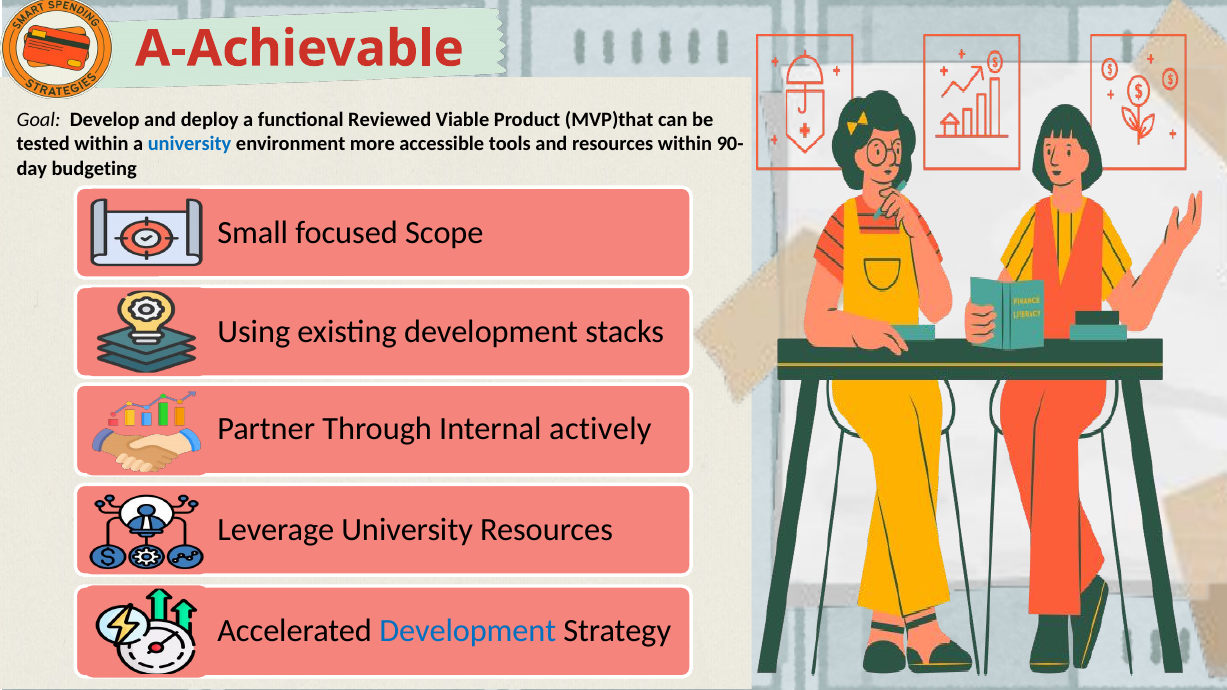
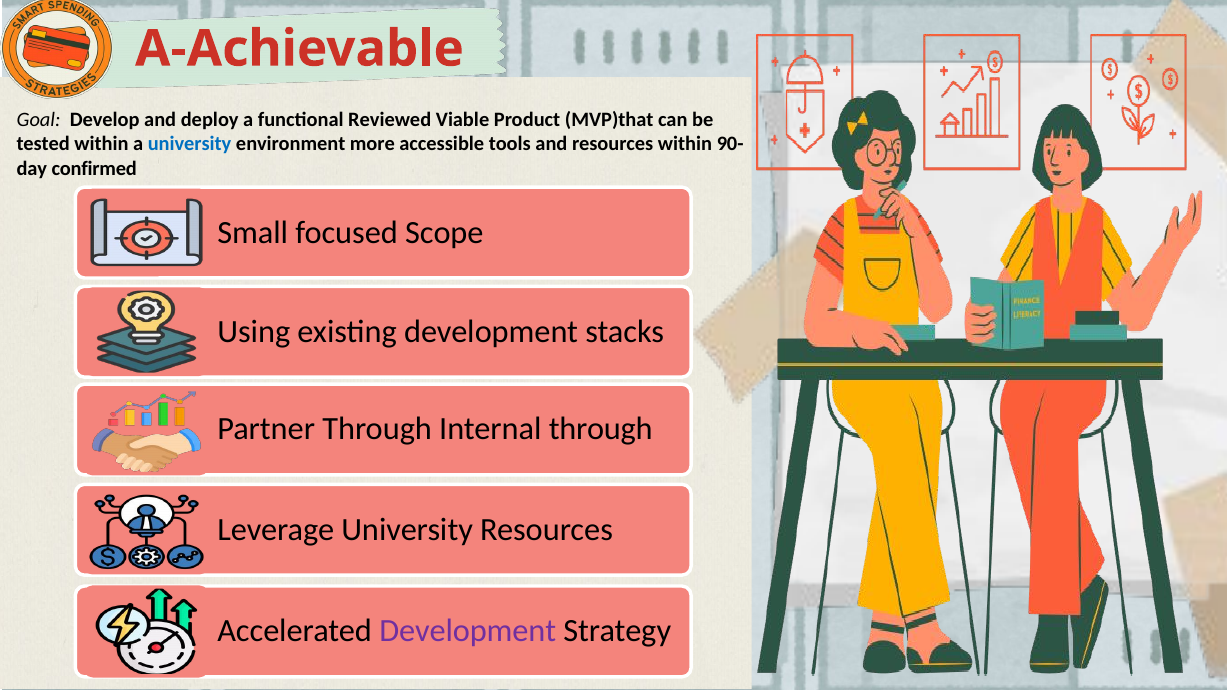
budgeting: budgeting -> confirmed
Internal actively: actively -> through
Development at (468, 631) colour: blue -> purple
